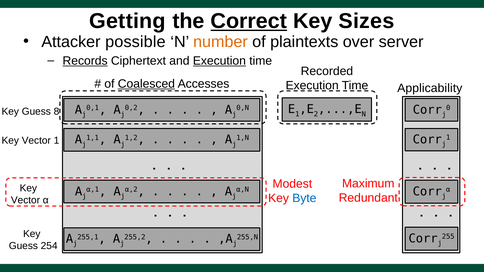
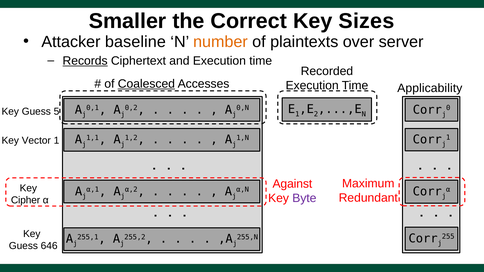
Getting: Getting -> Smaller
Correct underline: present -> none
possible: possible -> baseline
Execution at (219, 61) underline: present -> none
8: 8 -> 5
Modest: Modest -> Against
Byte colour: blue -> purple
Vector at (25, 200): Vector -> Cipher
254: 254 -> 646
